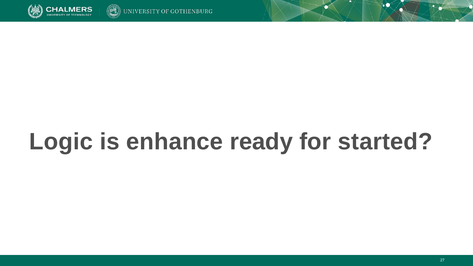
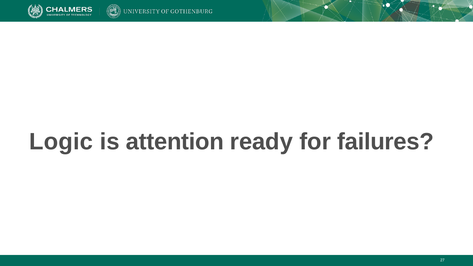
enhance: enhance -> attention
started: started -> failures
